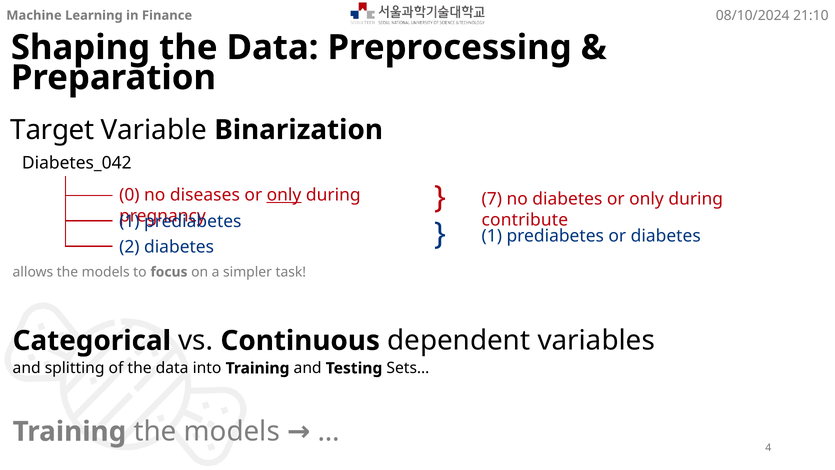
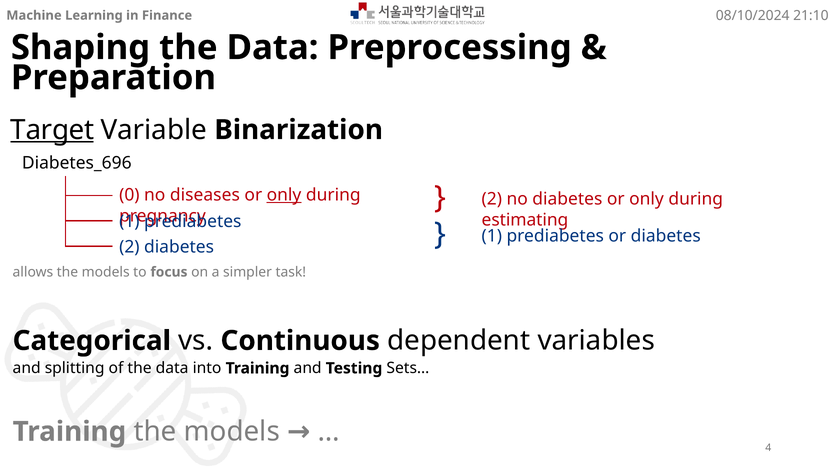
Target underline: none -> present
Diabetes_042: Diabetes_042 -> Diabetes_696
7 at (492, 199): 7 -> 2
contribute: contribute -> estimating
